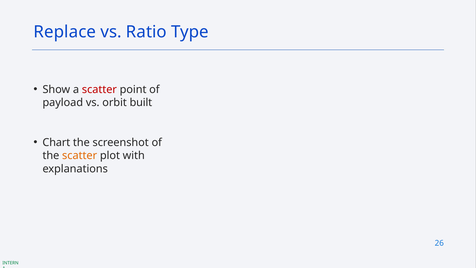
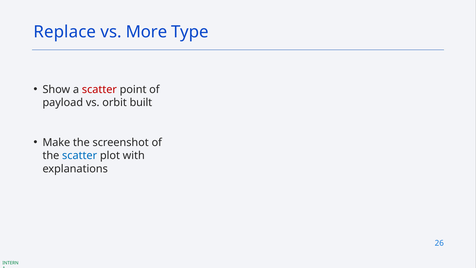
Ratio: Ratio -> More
Chart: Chart -> Make
scatter at (80, 156) colour: orange -> blue
